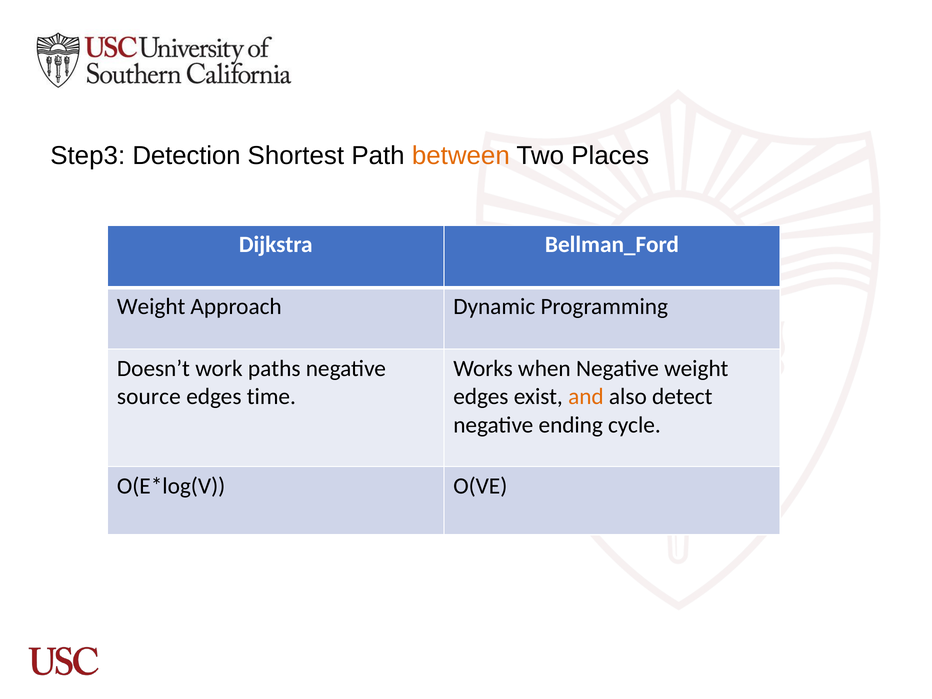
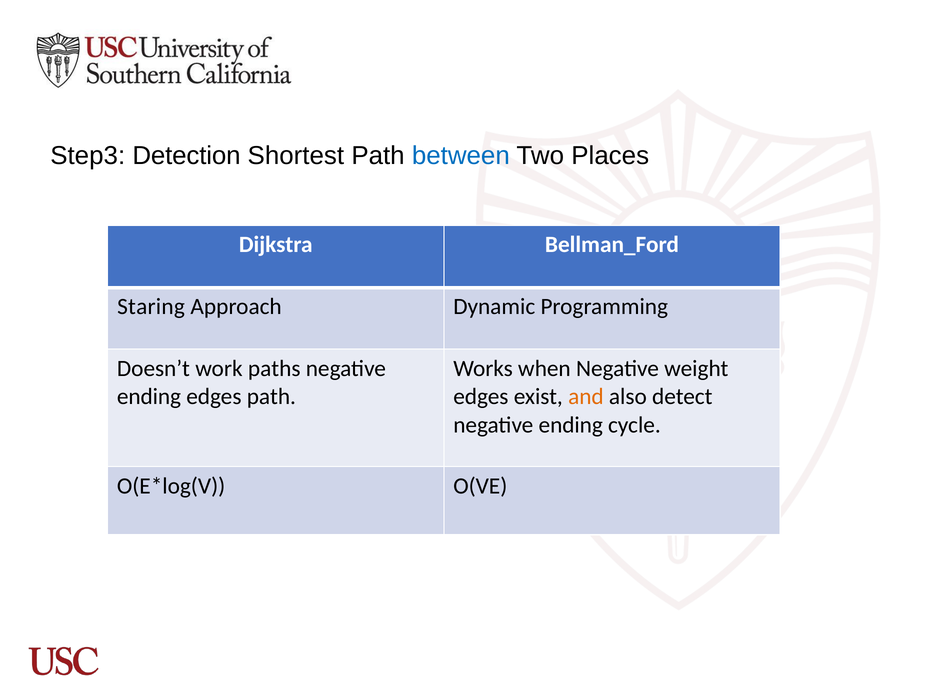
between colour: orange -> blue
Weight at (151, 307): Weight -> Staring
source at (149, 397): source -> ending
edges time: time -> path
